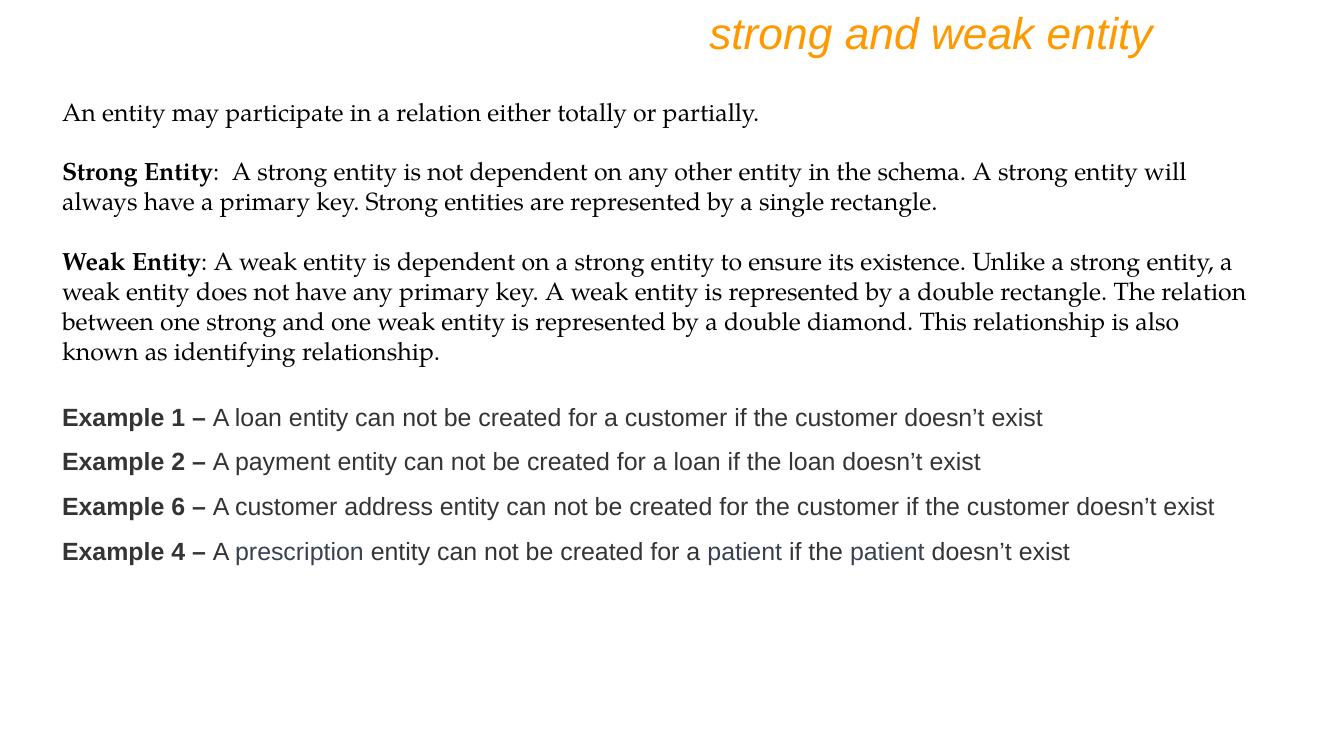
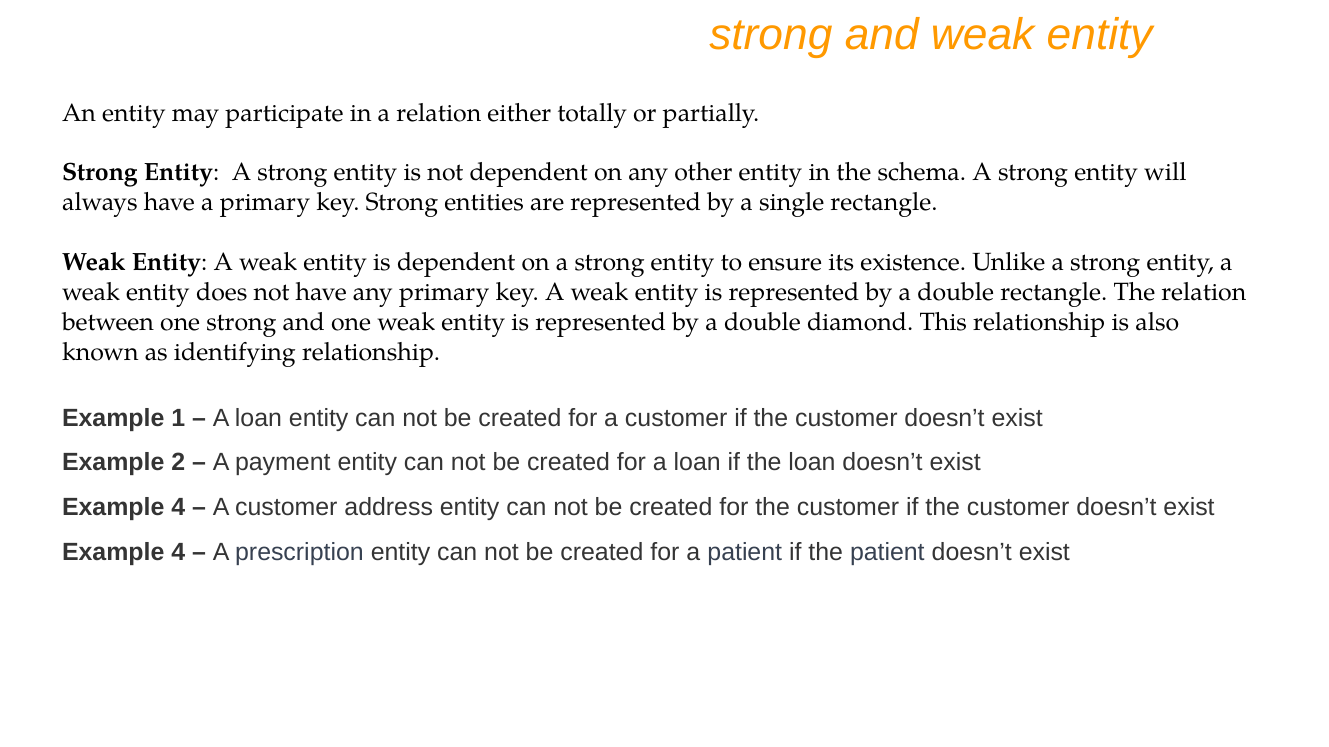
6 at (178, 508): 6 -> 4
